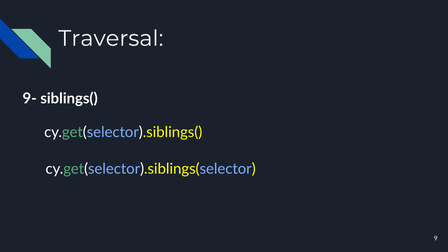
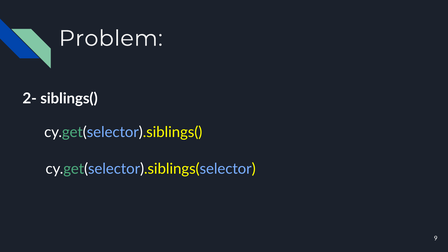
Traversal: Traversal -> Problem
9-: 9- -> 2-
